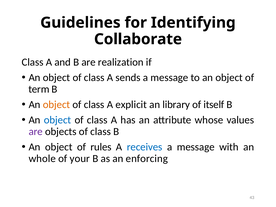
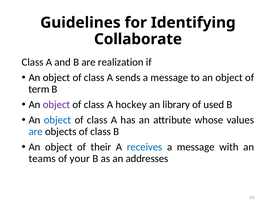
object at (56, 105) colour: orange -> purple
explicit: explicit -> hockey
itself: itself -> used
are at (36, 132) colour: purple -> blue
rules: rules -> their
whole: whole -> teams
enforcing: enforcing -> addresses
